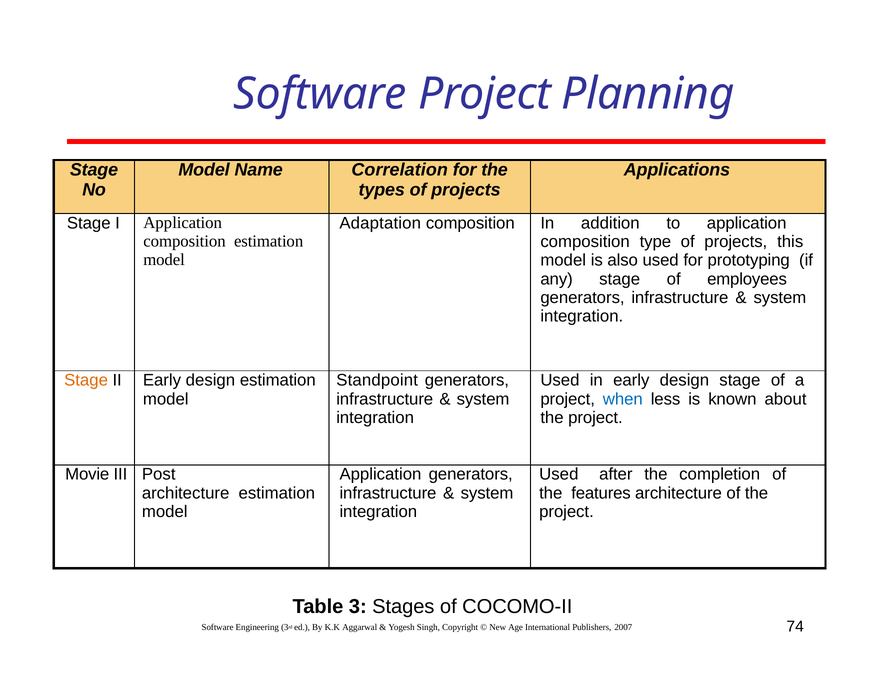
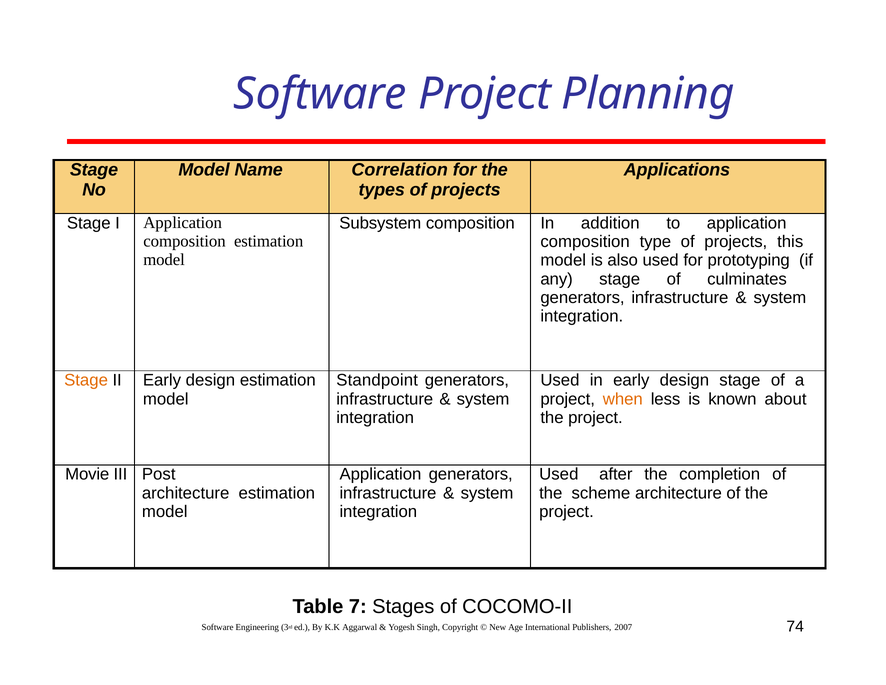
Adaptation: Adaptation -> Subsystem
employees: employees -> culminates
when colour: blue -> orange
features: features -> scheme
3: 3 -> 7
